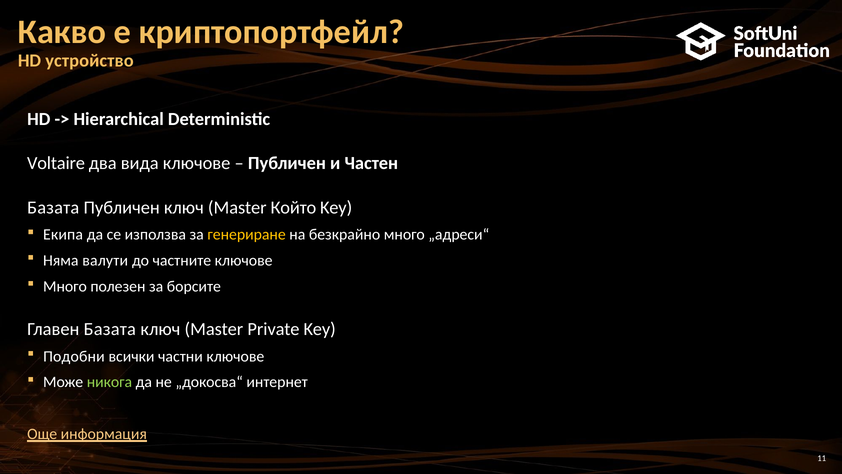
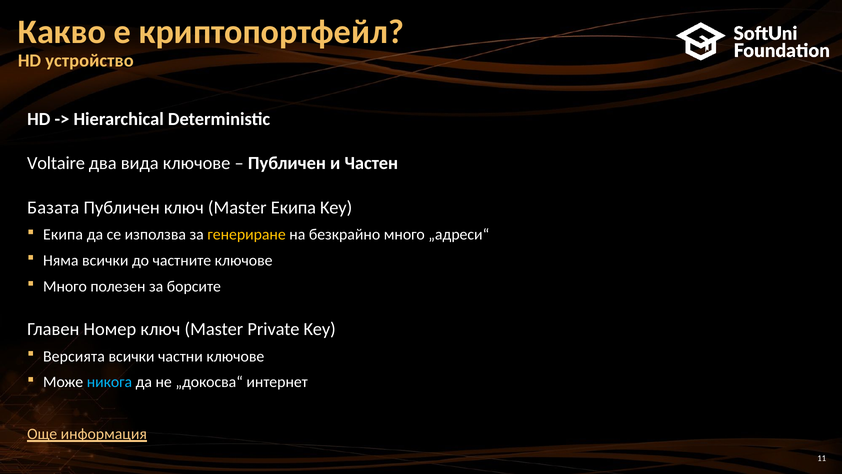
Master Който: Който -> Екипа
Няма валути: валути -> всички
Главен Базата: Базата -> Номер
Подобни: Подобни -> Версията
никога colour: light green -> light blue
